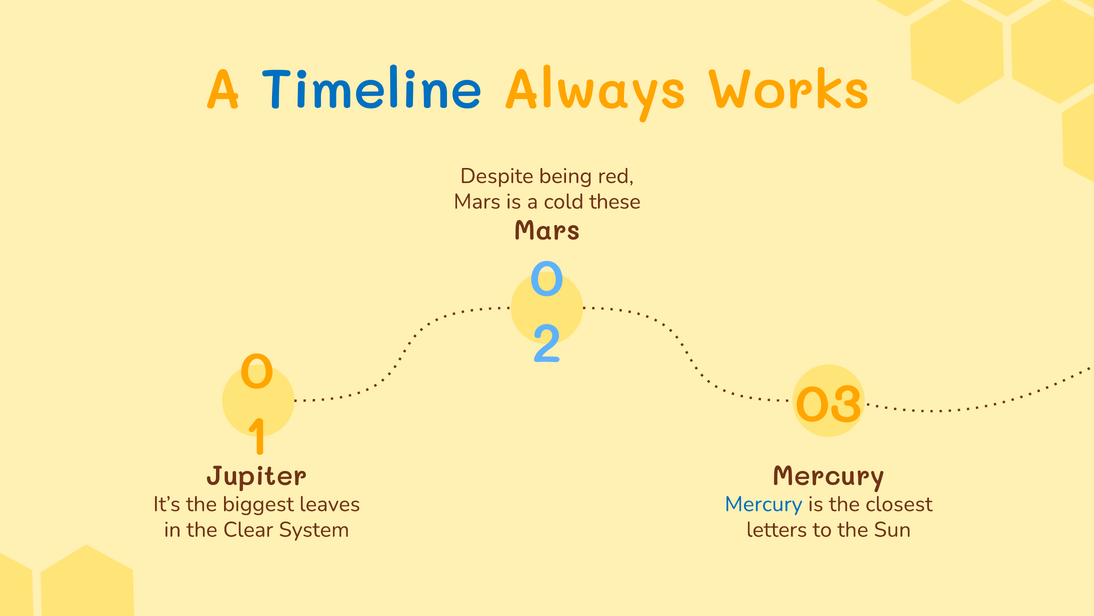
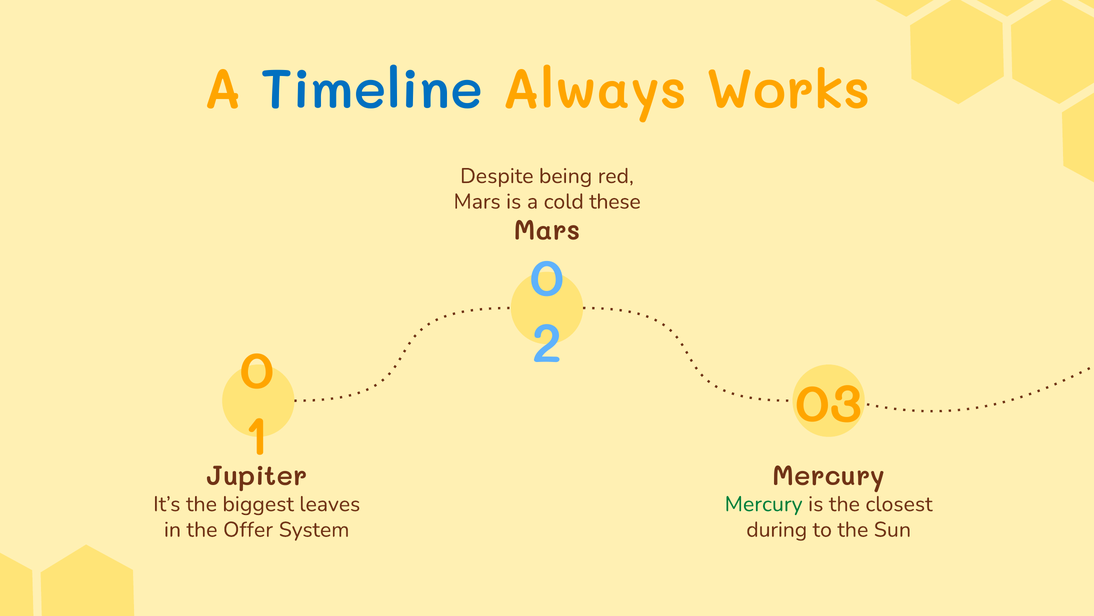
Mercury at (764, 504) colour: blue -> green
Clear: Clear -> Offer
letters: letters -> during
